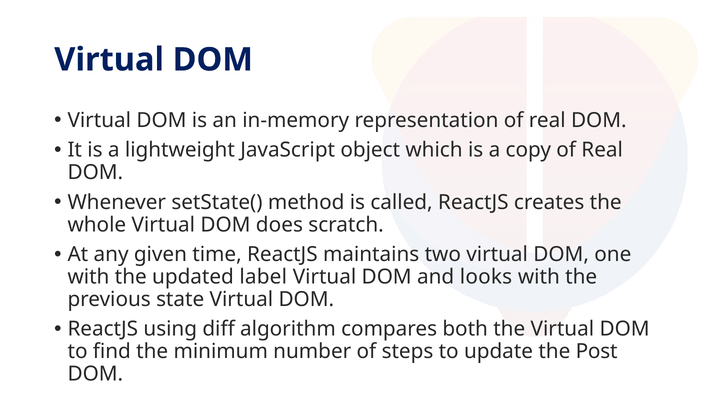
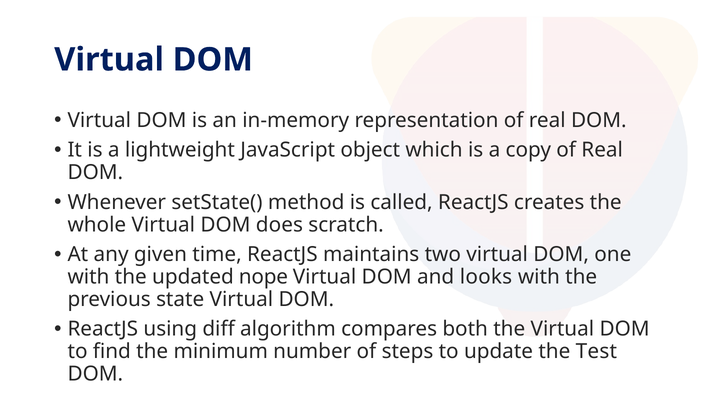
label: label -> nope
Post: Post -> Test
